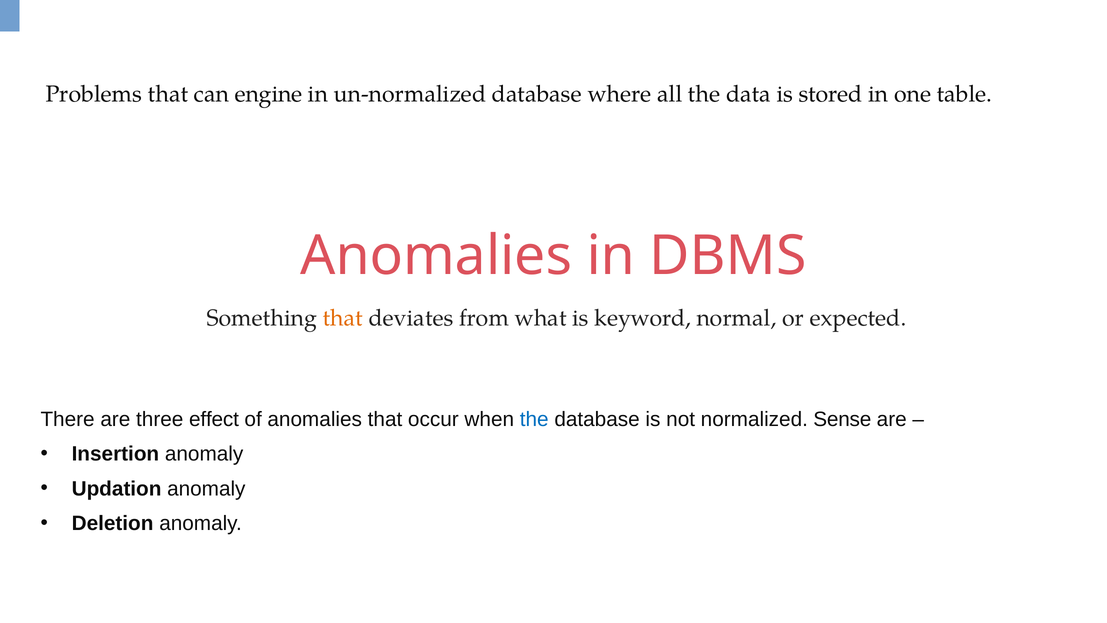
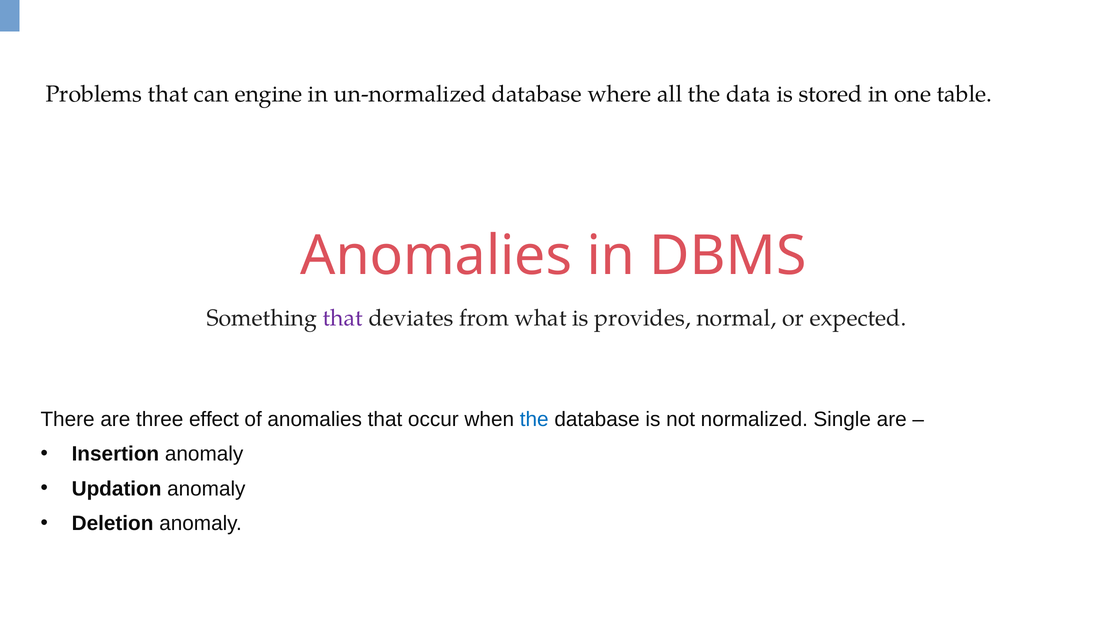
that at (343, 318) colour: orange -> purple
keyword: keyword -> provides
Sense: Sense -> Single
